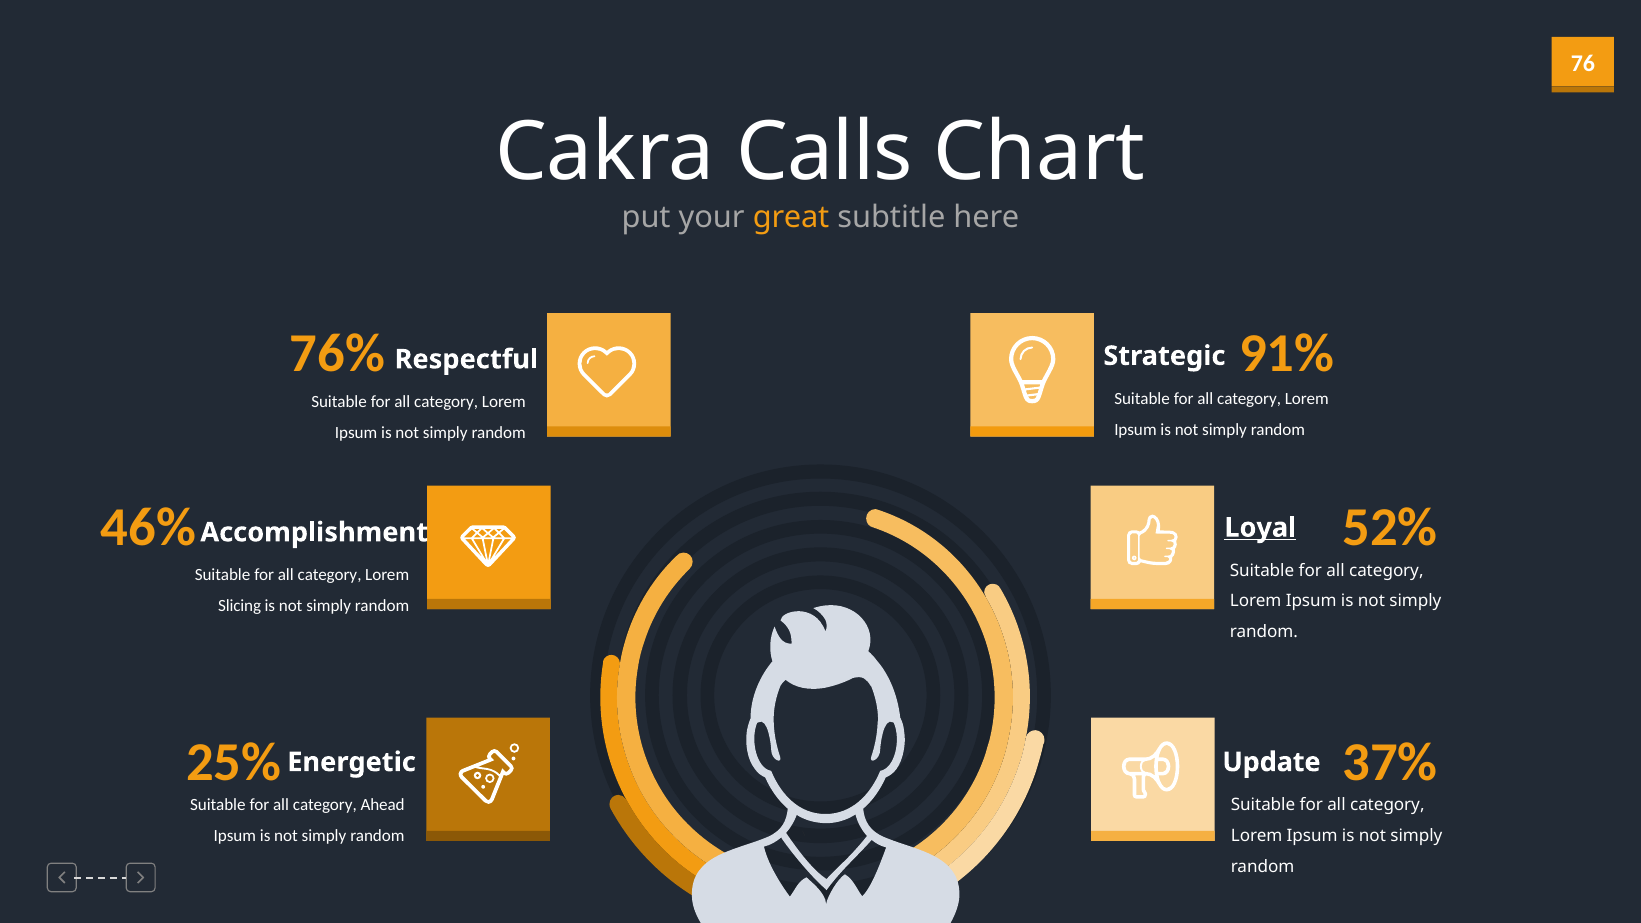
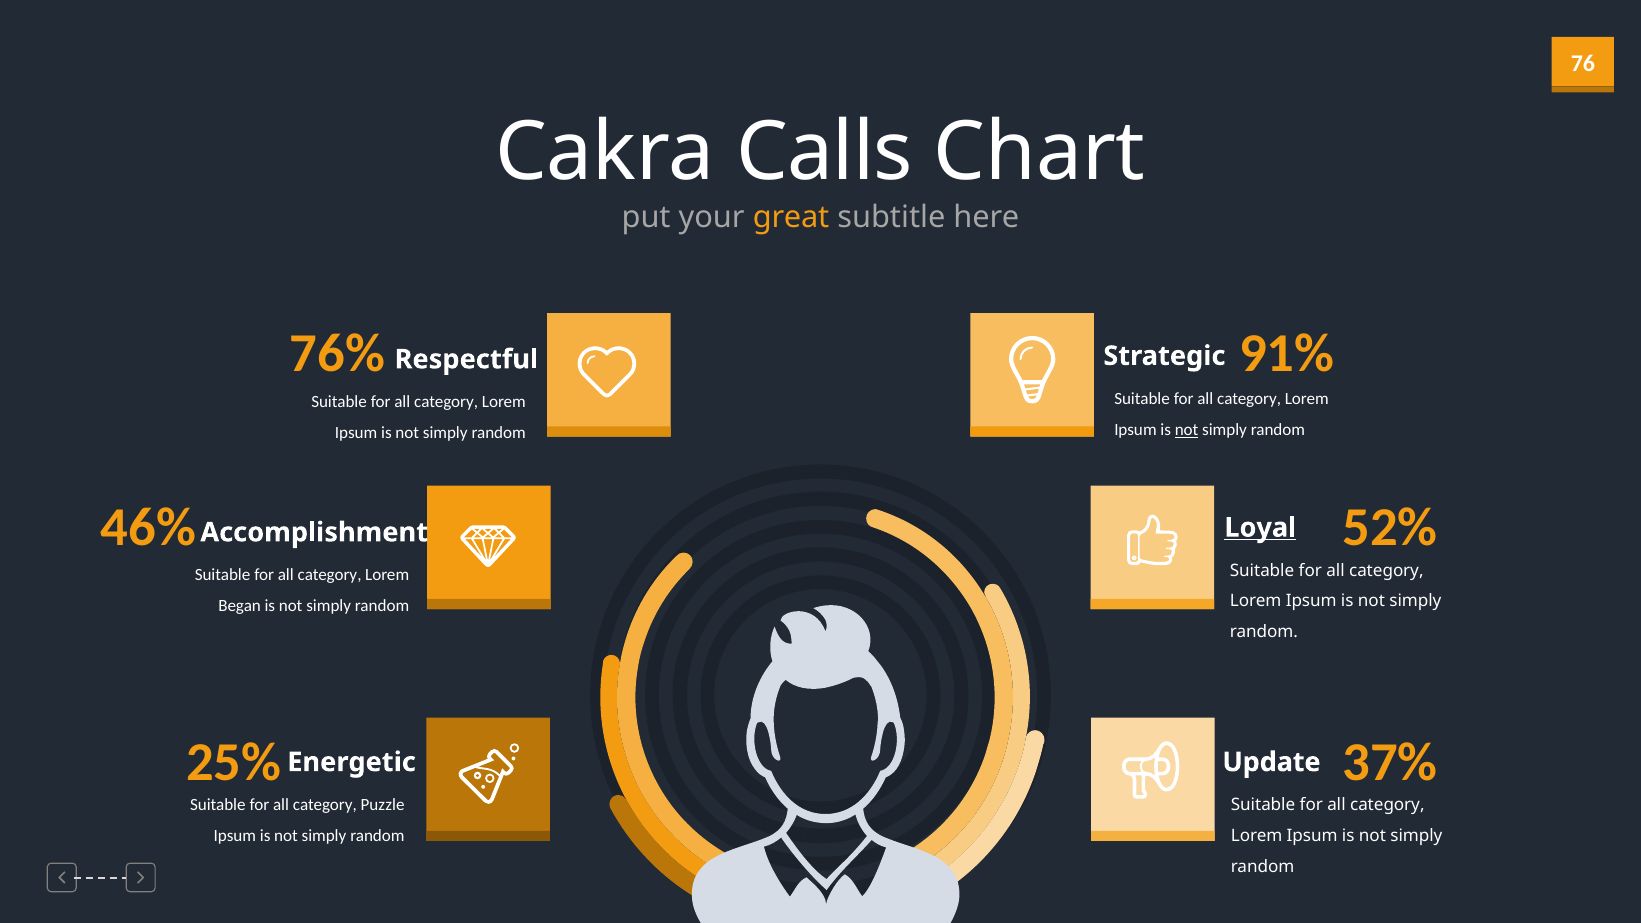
not at (1187, 430) underline: none -> present
Slicing: Slicing -> Began
Ahead: Ahead -> Puzzle
